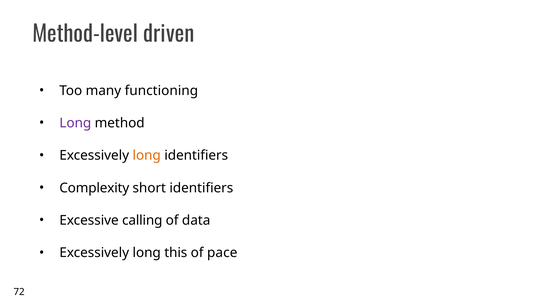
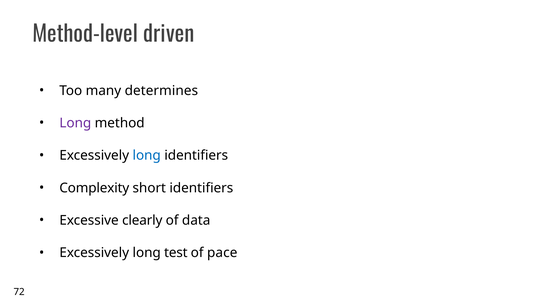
functioning: functioning -> determines
long at (147, 155) colour: orange -> blue
calling: calling -> clearly
this: this -> test
